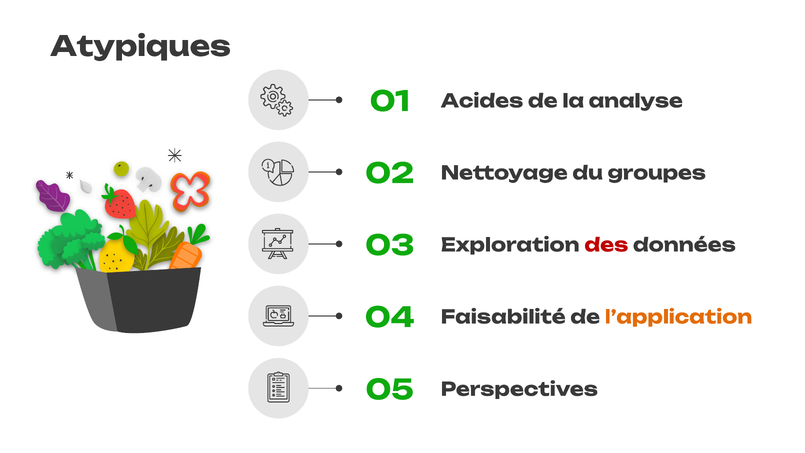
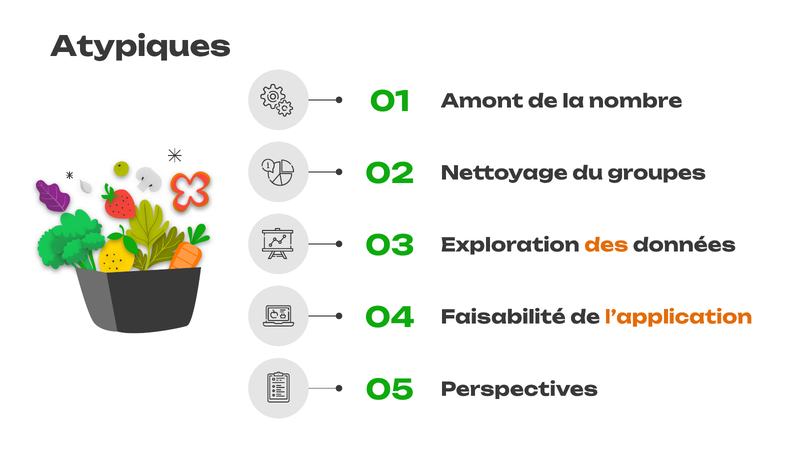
Acides: Acides -> Amont
analyse: analyse -> nombre
des colour: red -> orange
